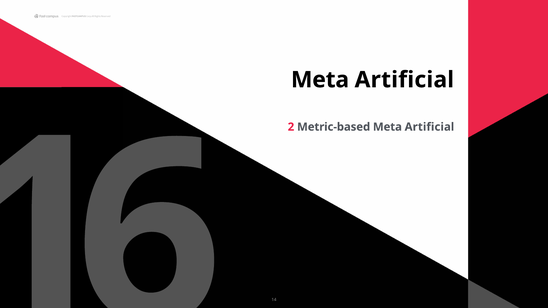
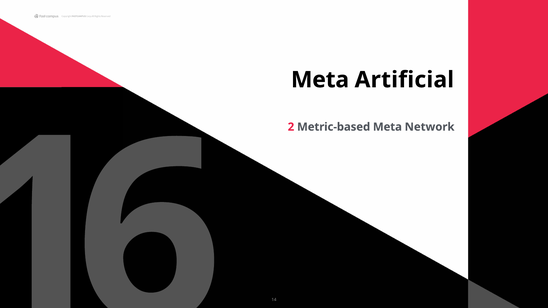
Metric-based Meta Artificial: Artificial -> Network
